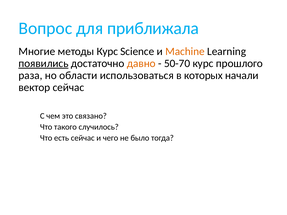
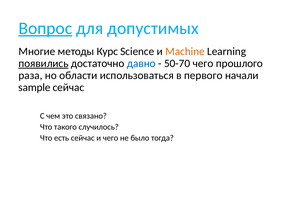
Вопрос underline: none -> present
приближала: приближала -> допустимых
давно colour: orange -> blue
50-70 курс: курс -> чего
которых: которых -> первого
вектор: вектор -> sample
